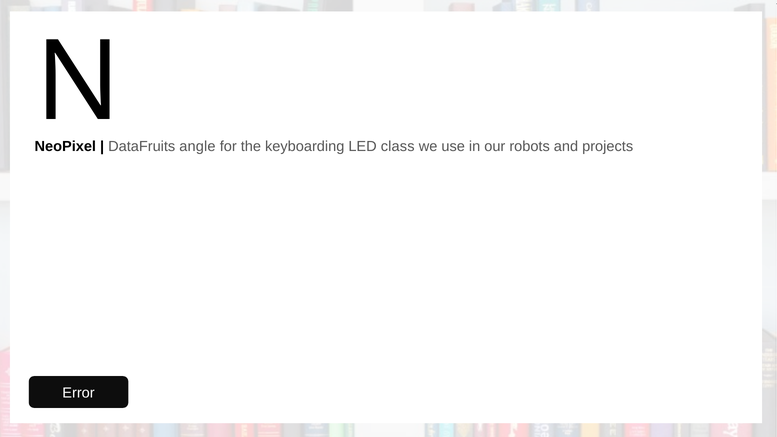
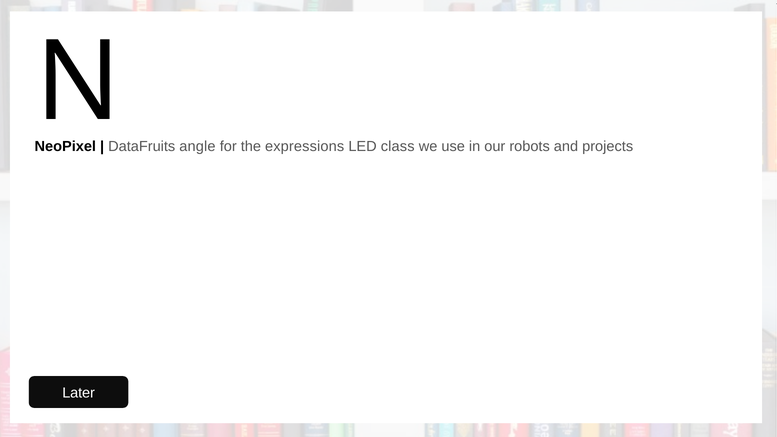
keyboarding: keyboarding -> expressions
Error: Error -> Later
